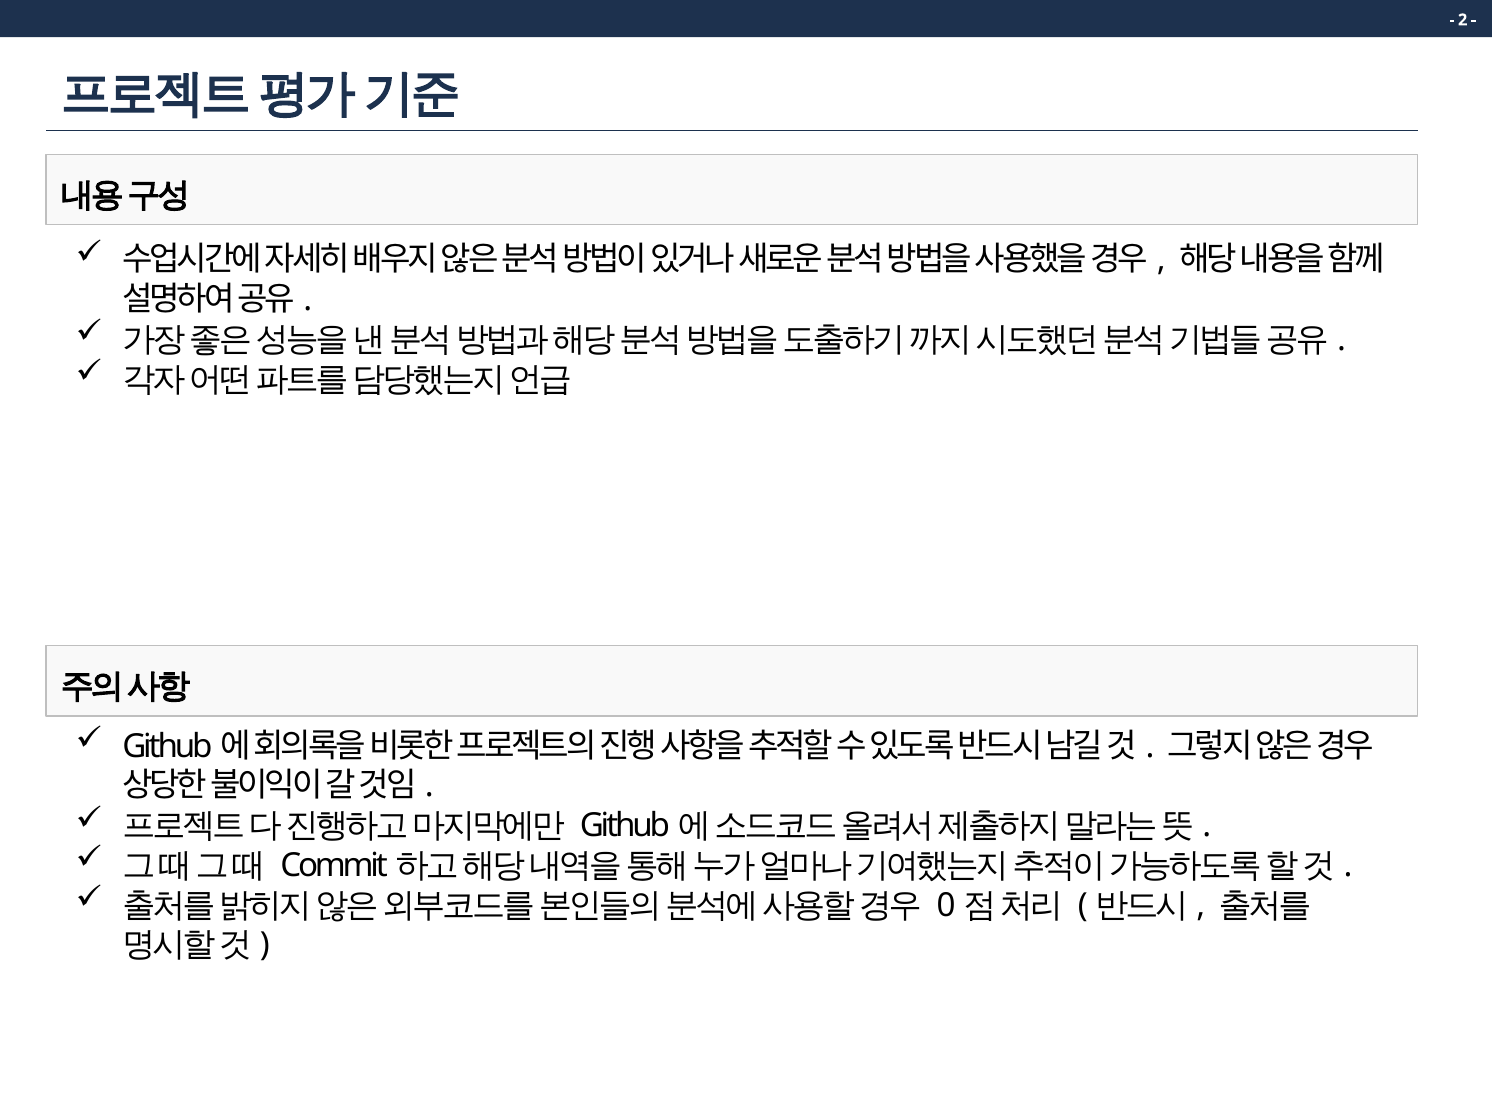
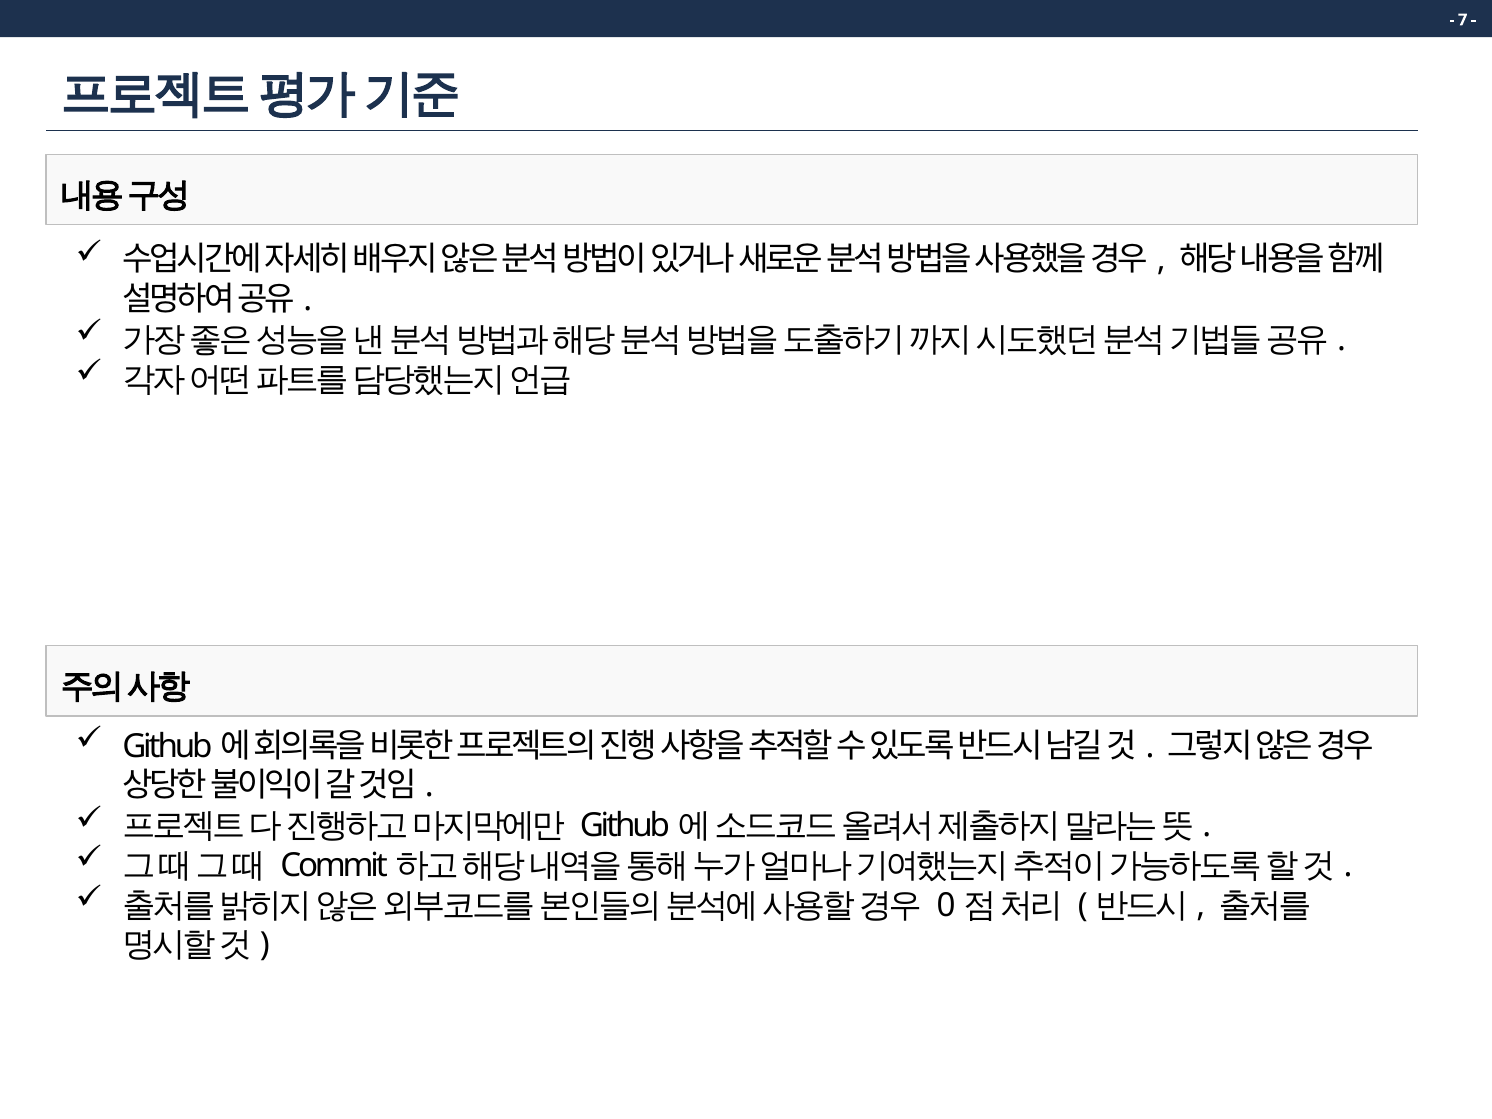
2: 2 -> 7
